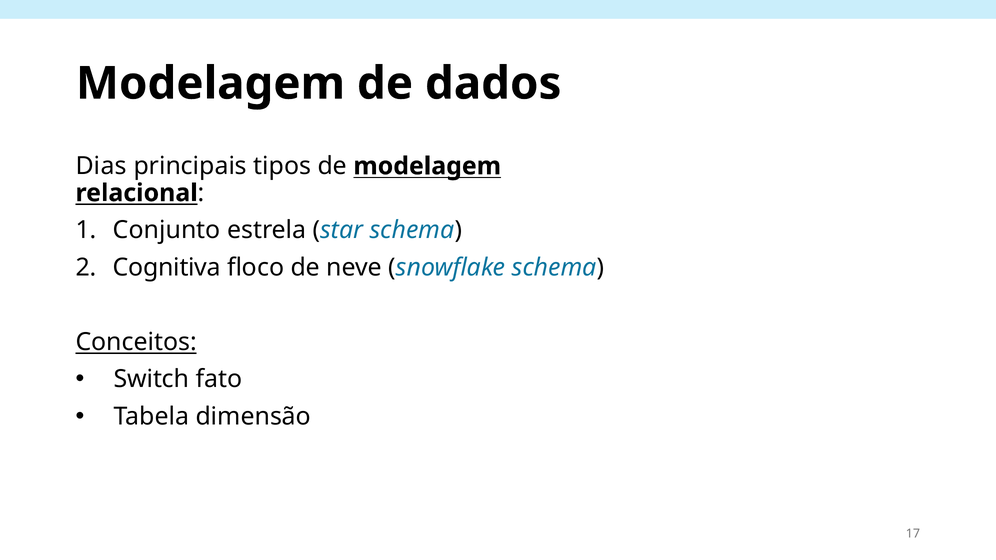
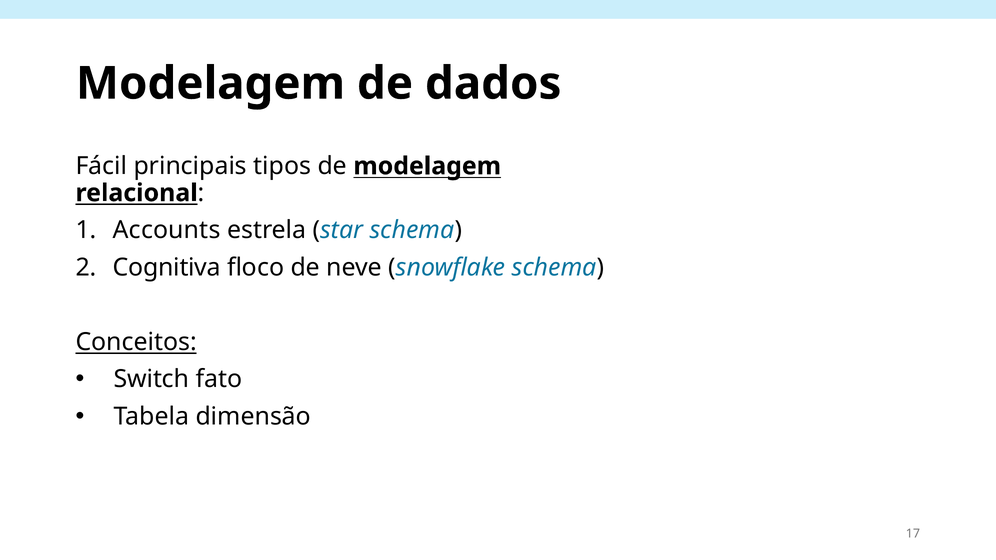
Dias: Dias -> Fácil
Conjunto: Conjunto -> Accounts
